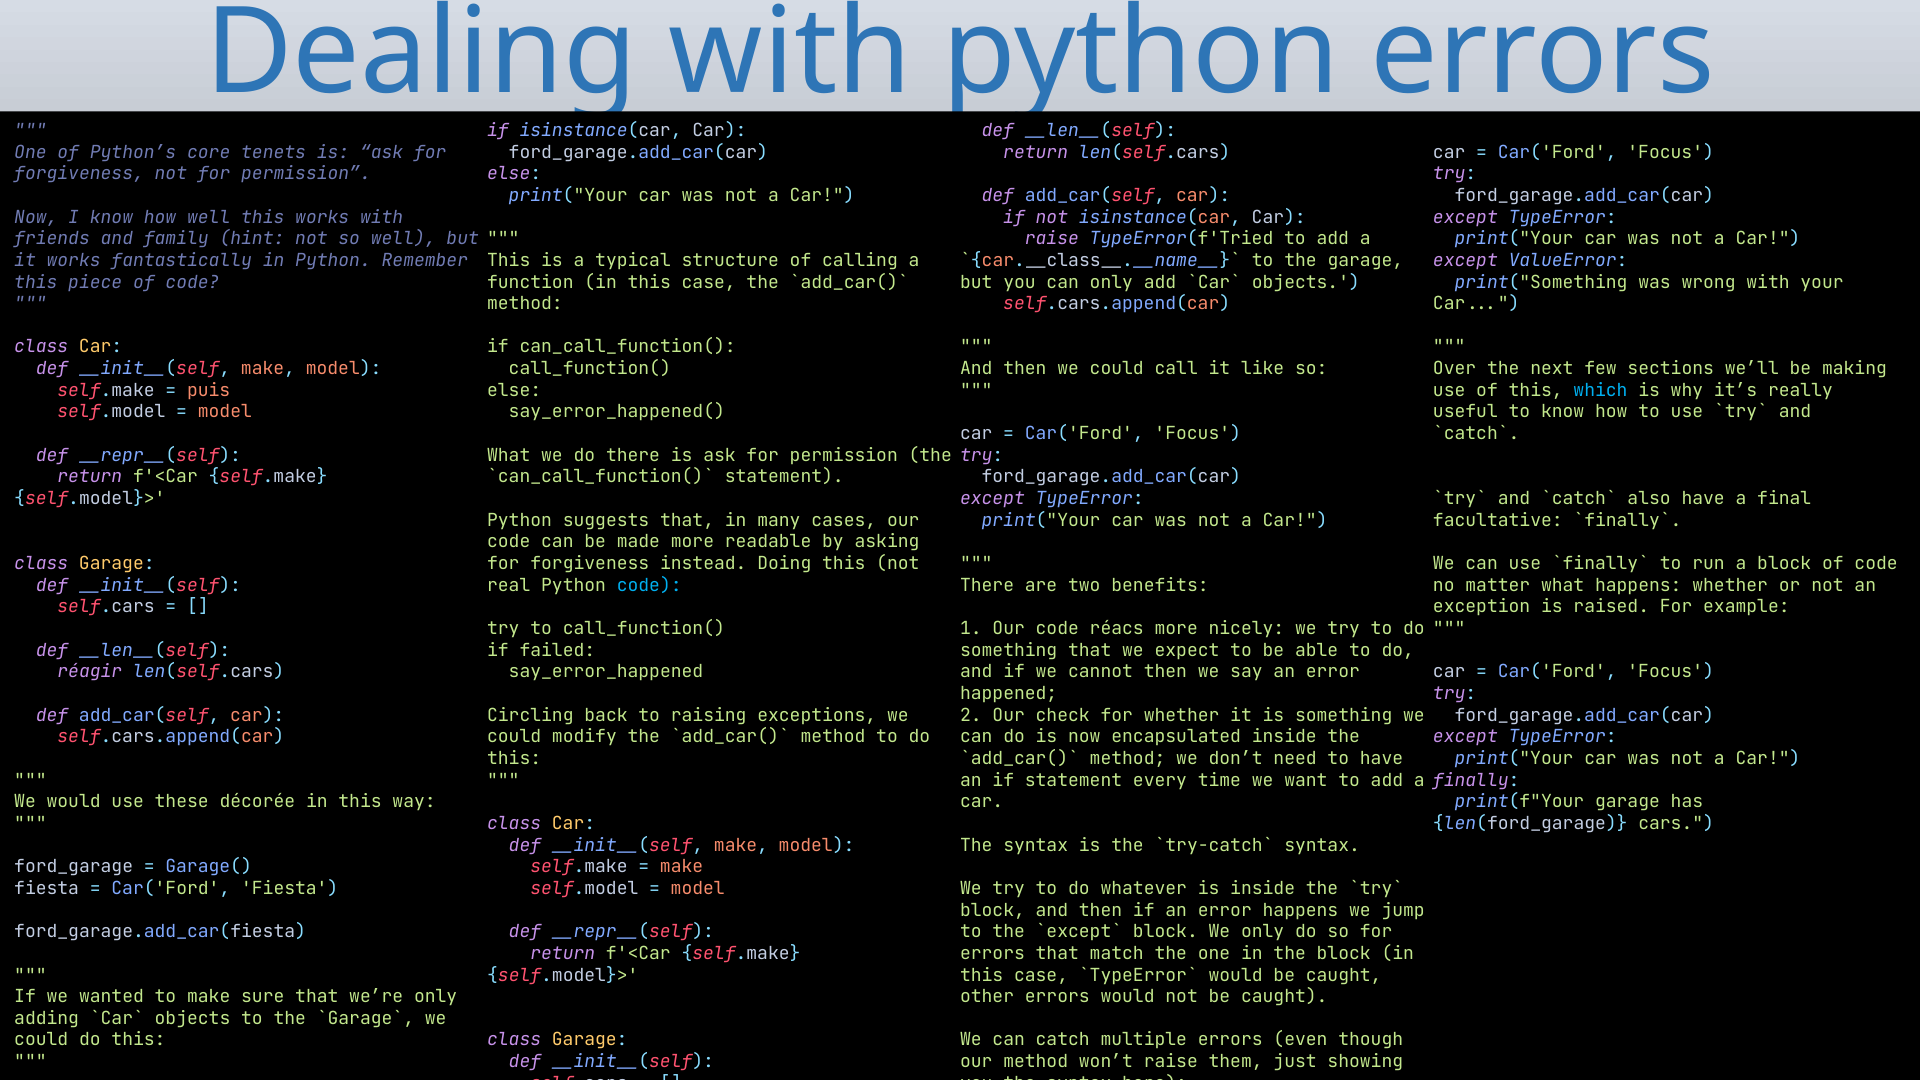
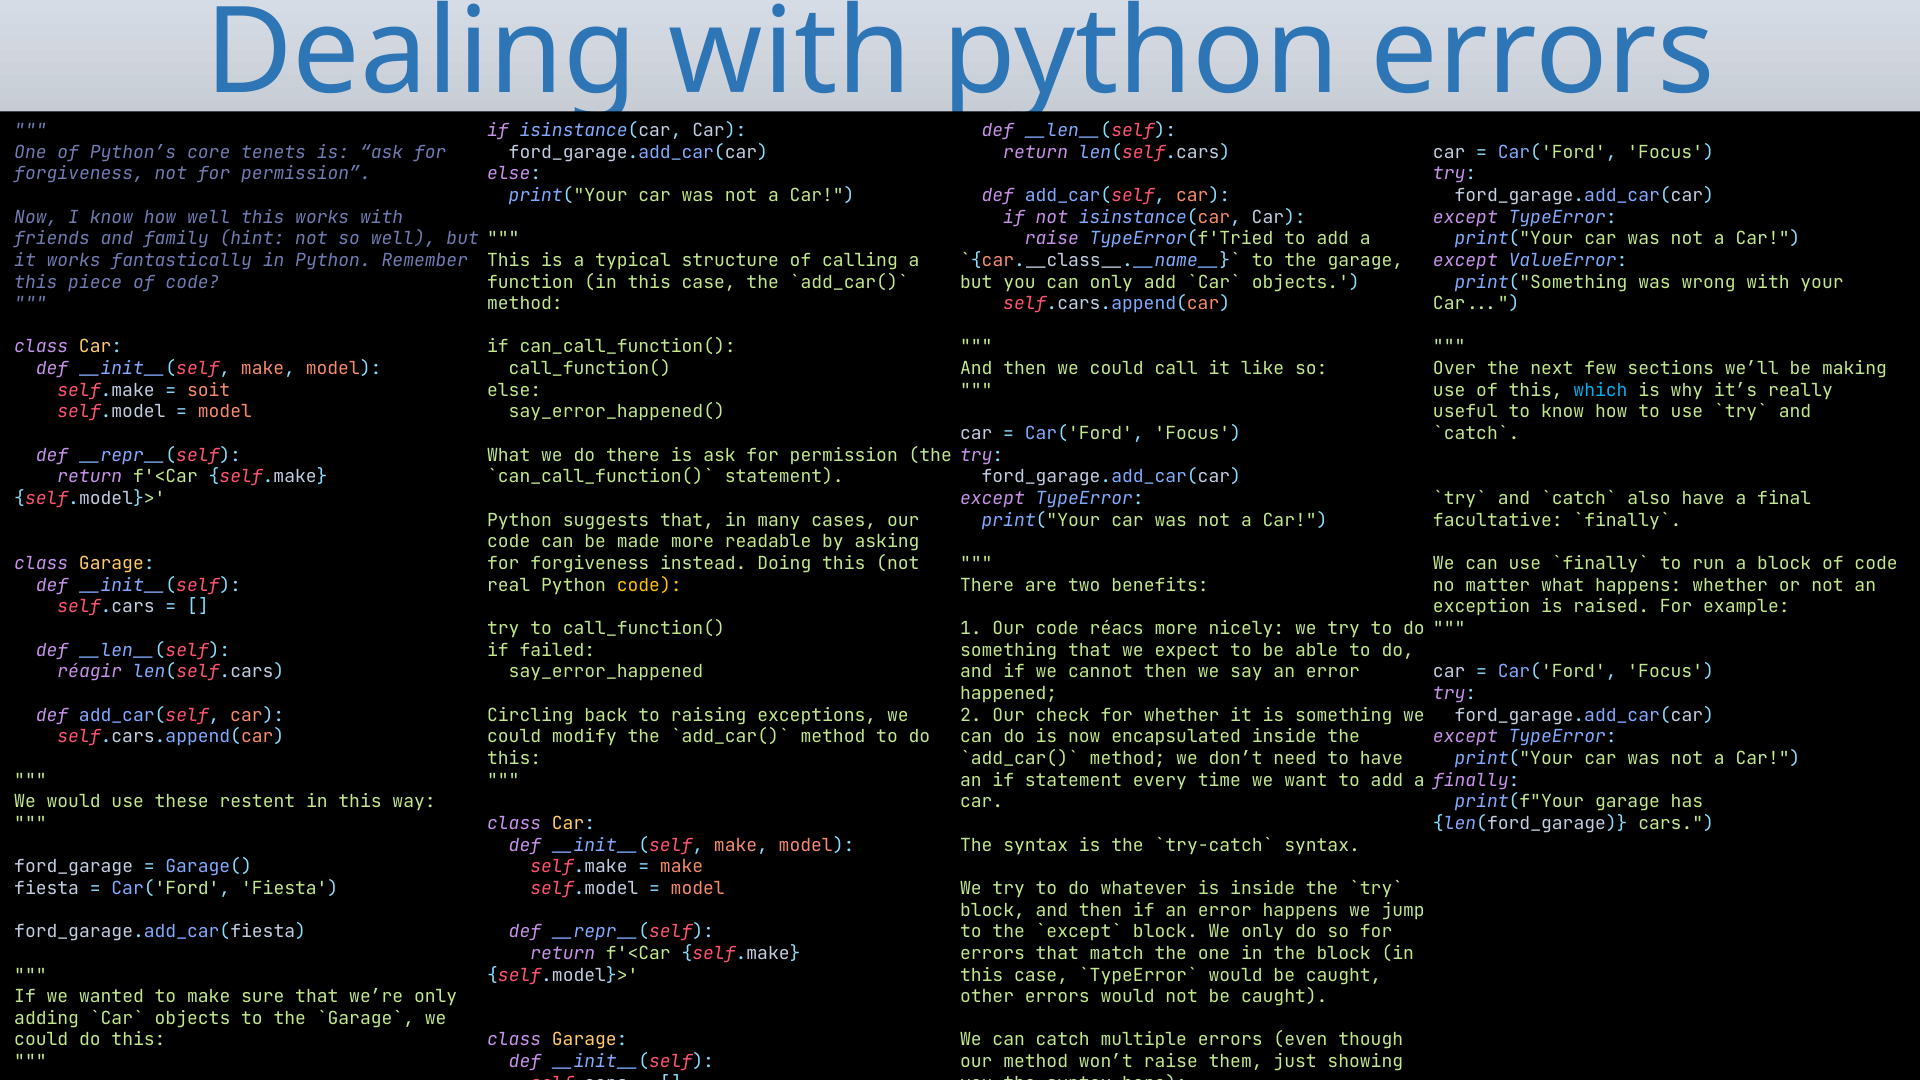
puis: puis -> soit
code at (649, 585) colour: light blue -> yellow
décorée: décorée -> restent
